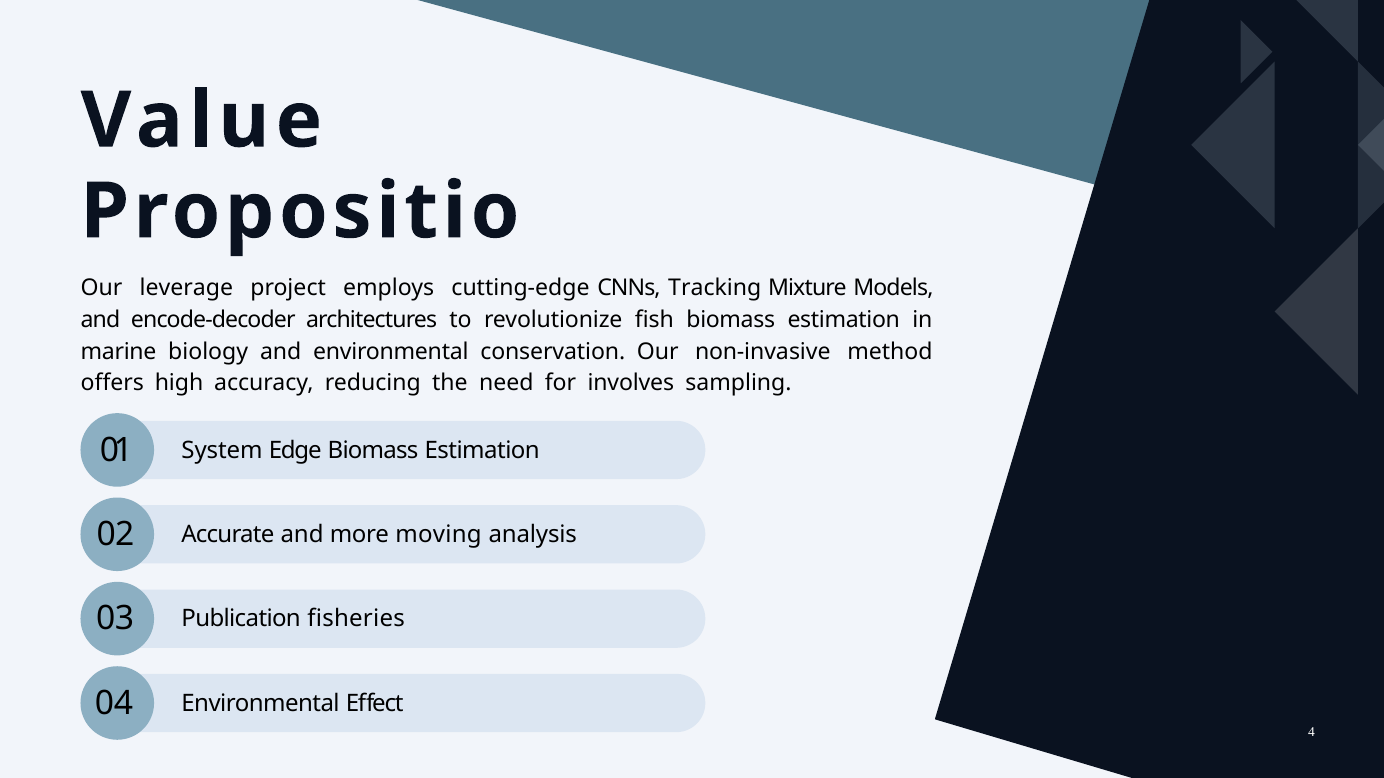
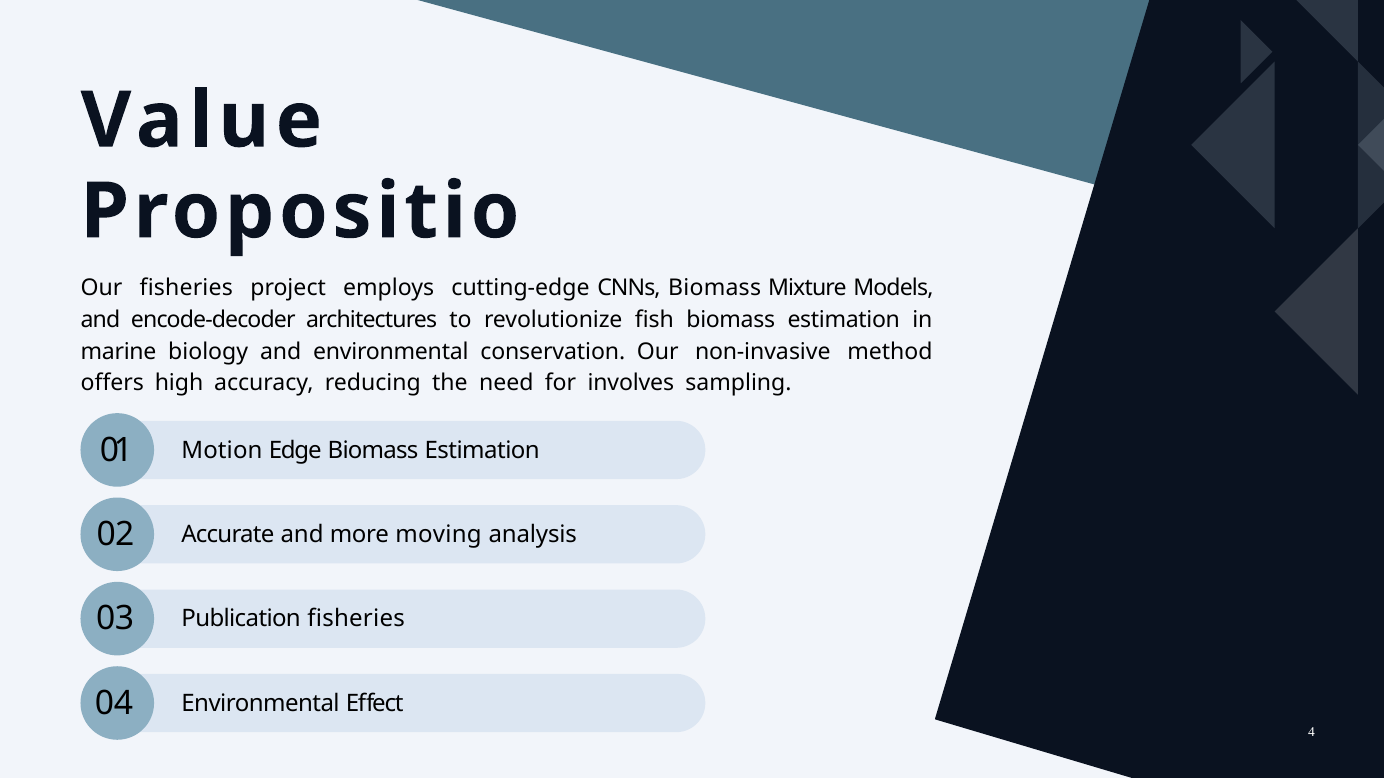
leverage at (186, 288): leverage -> fisheries
CNNs Tracking: Tracking -> Biomass
System: System -> Motion
